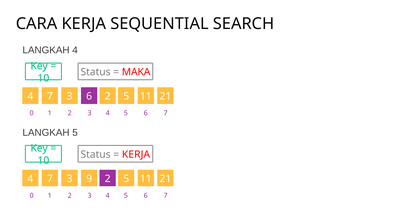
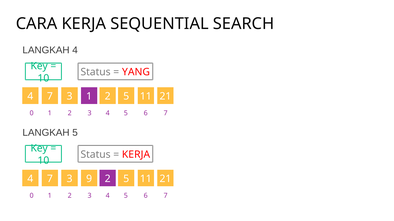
MAKA: MAKA -> YANG
3 6: 6 -> 1
